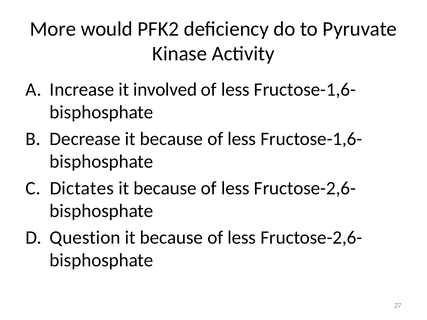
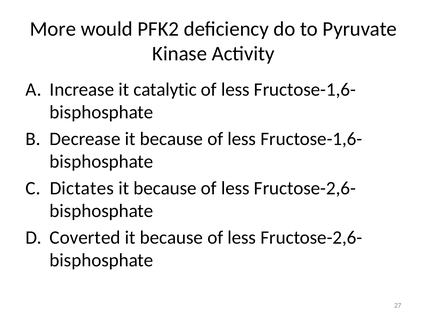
involved: involved -> catalytic
Question: Question -> Coverted
